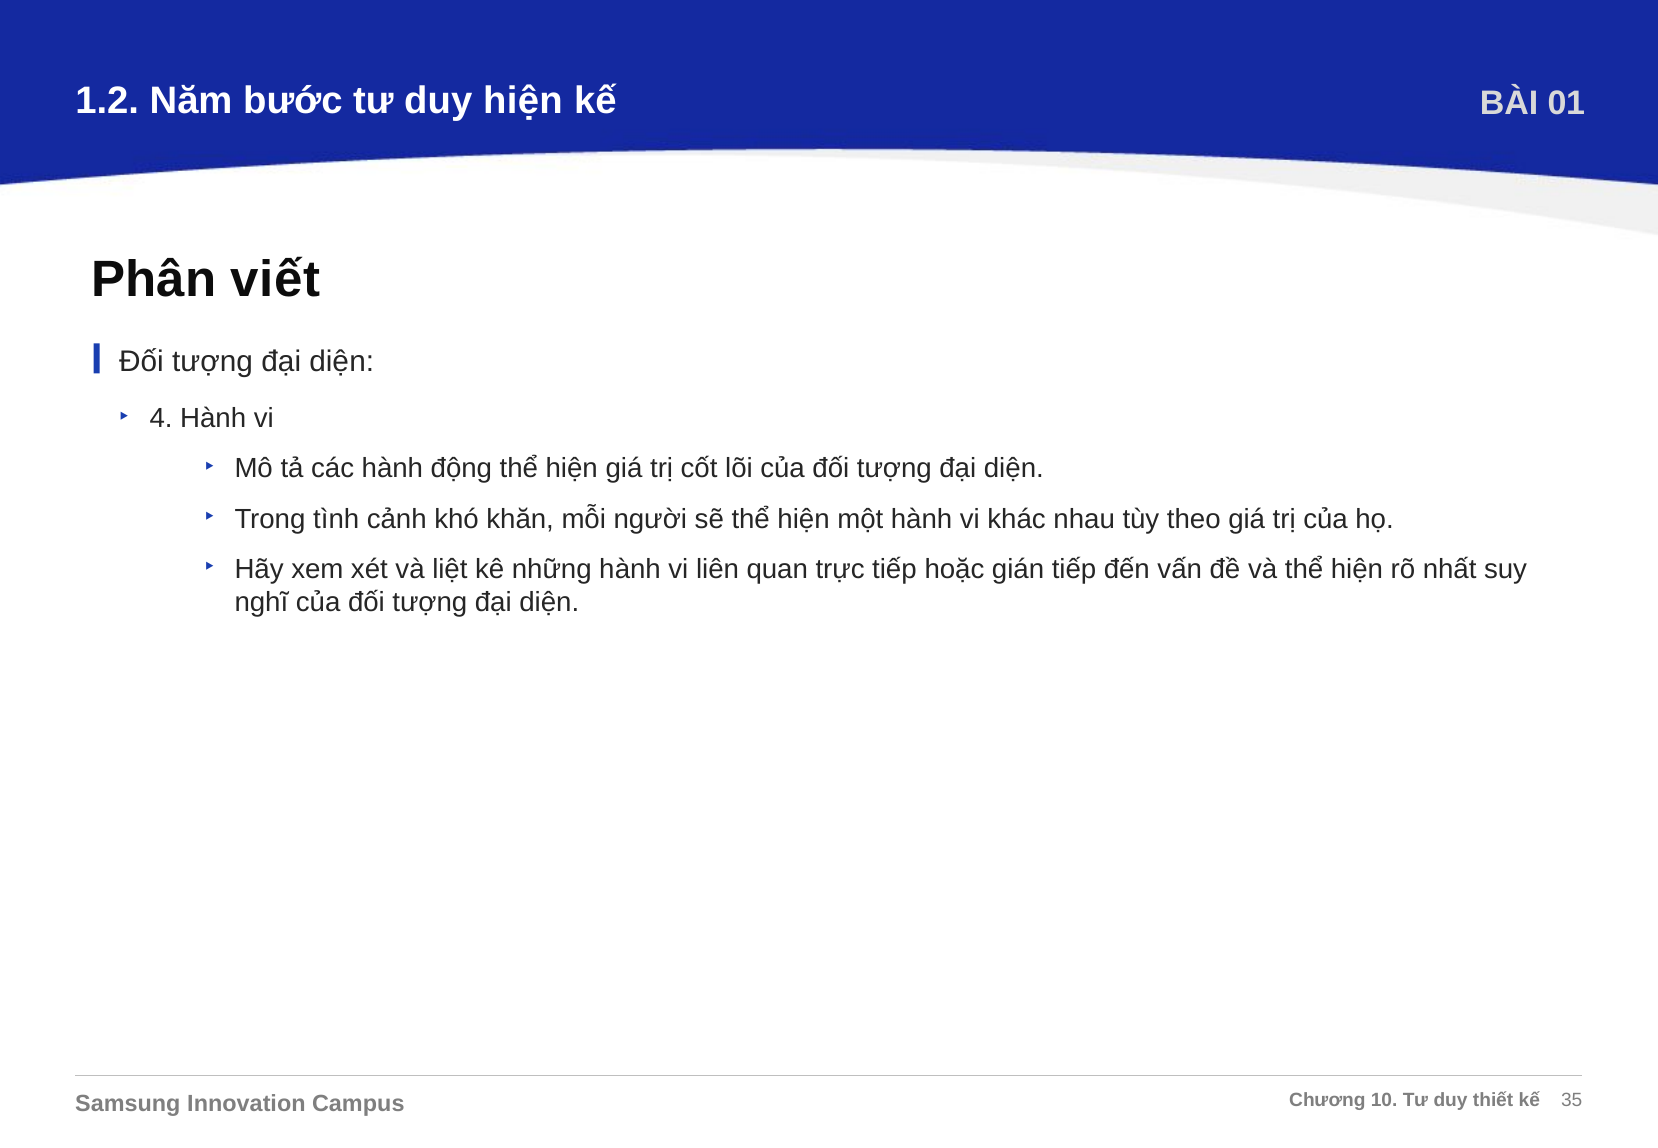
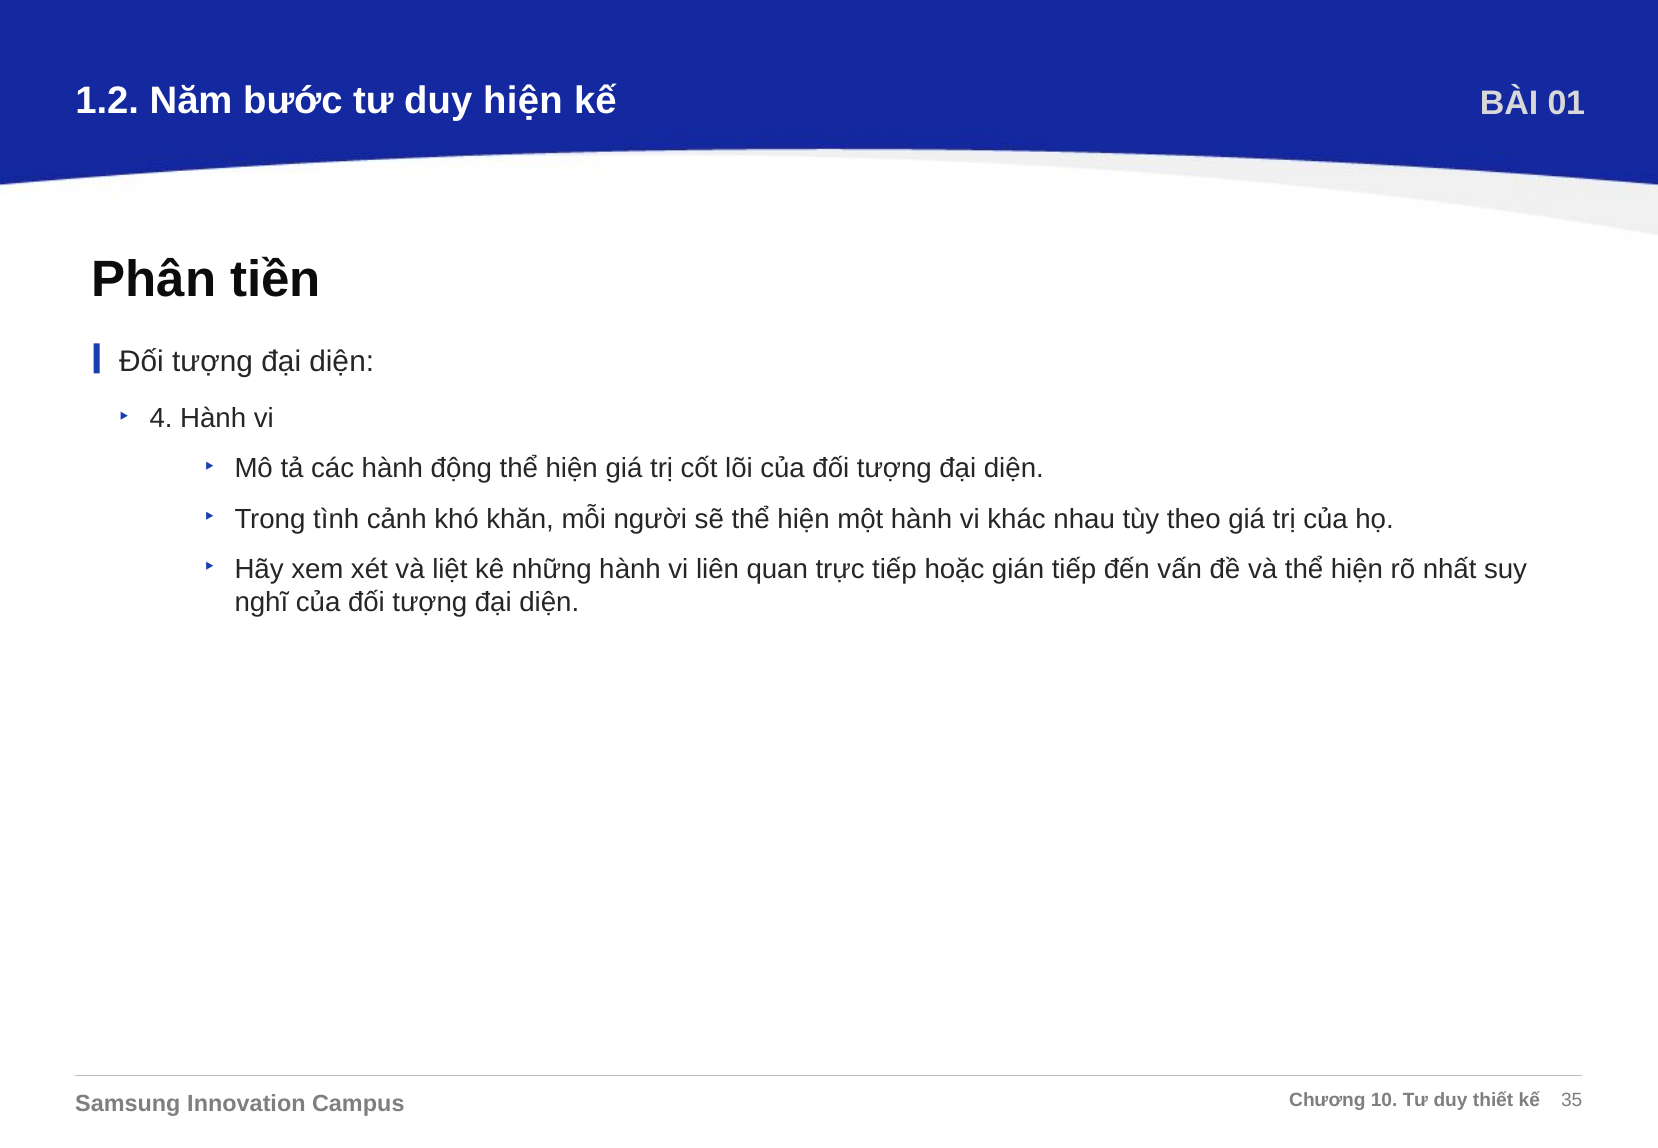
viết: viết -> tiền
